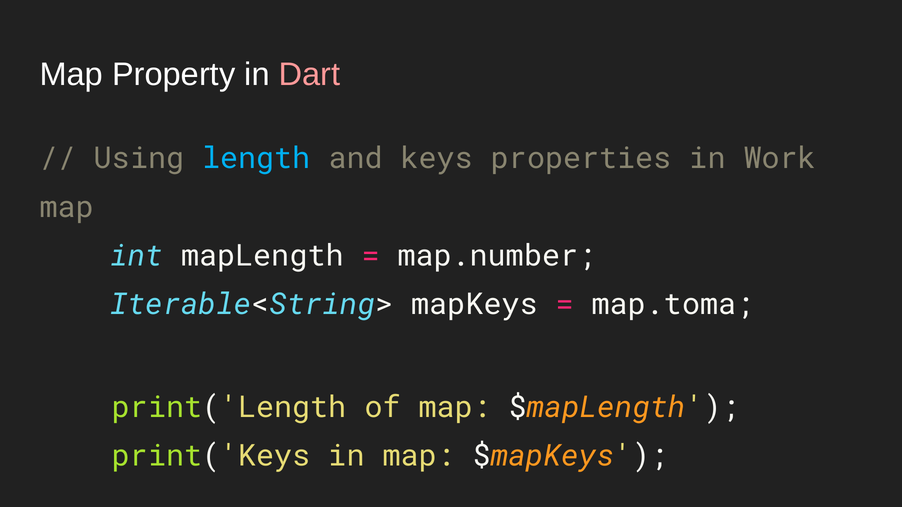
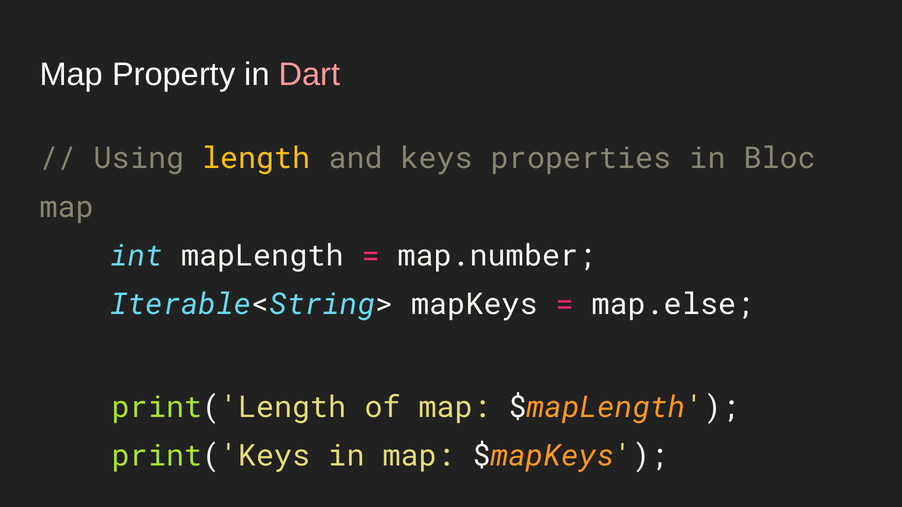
length colour: light blue -> yellow
Work: Work -> Bloc
map.toma: map.toma -> map.else
